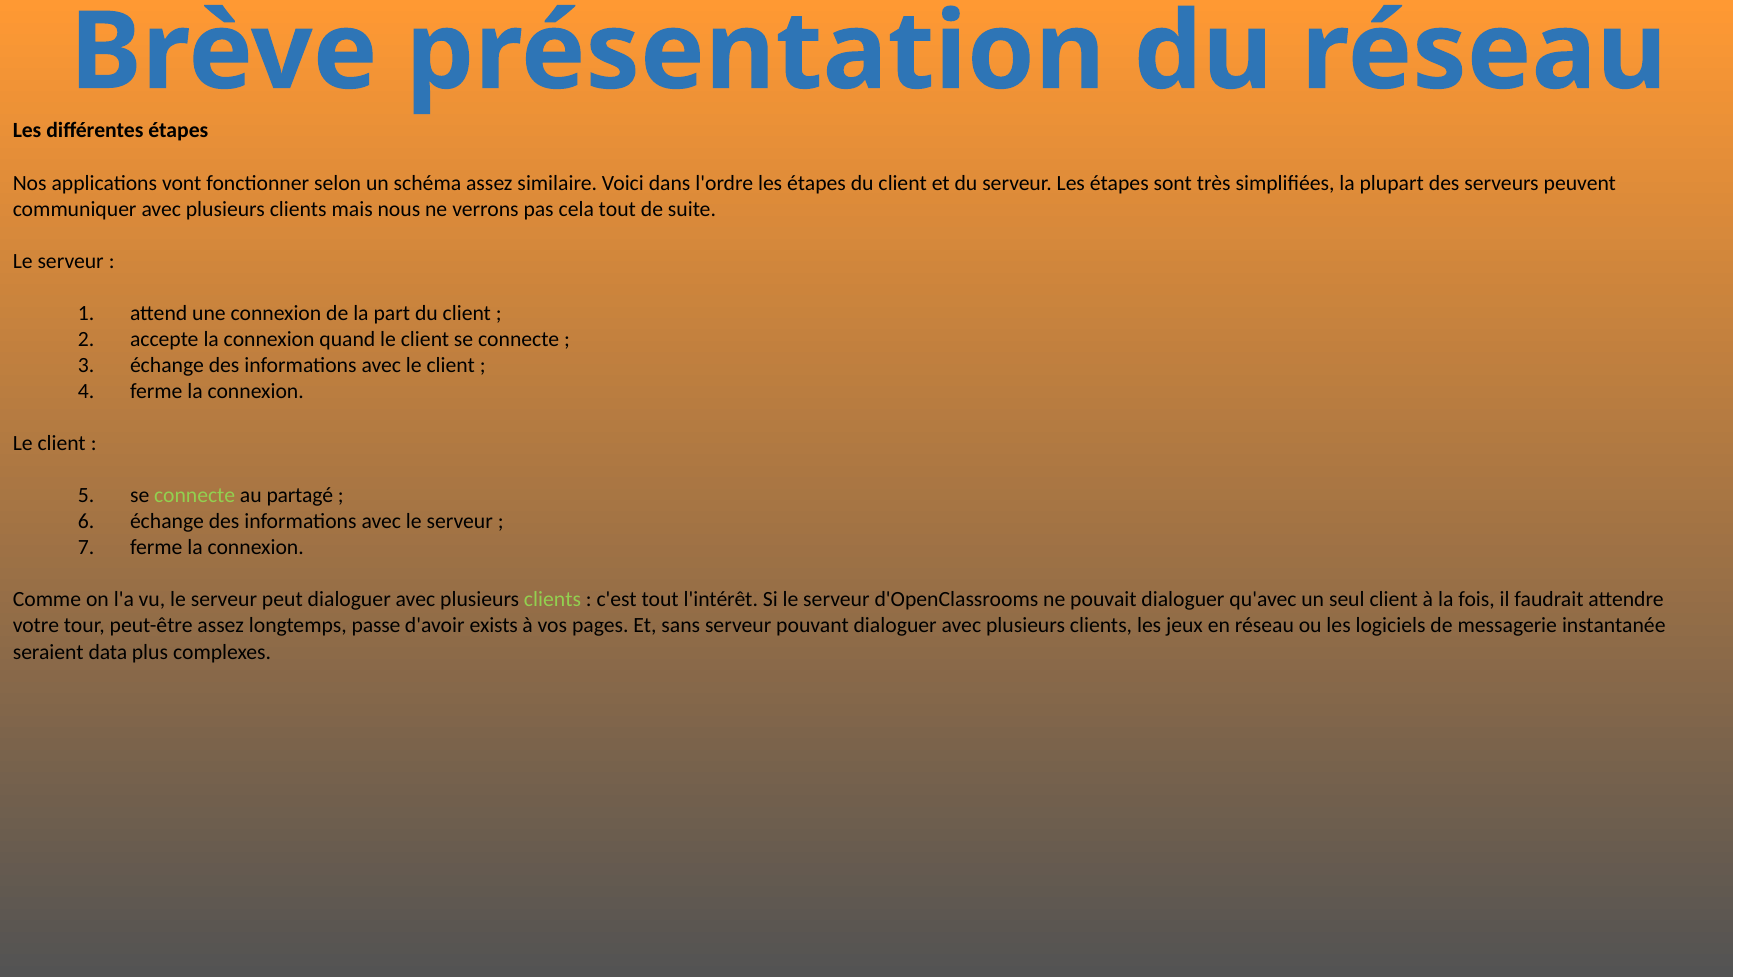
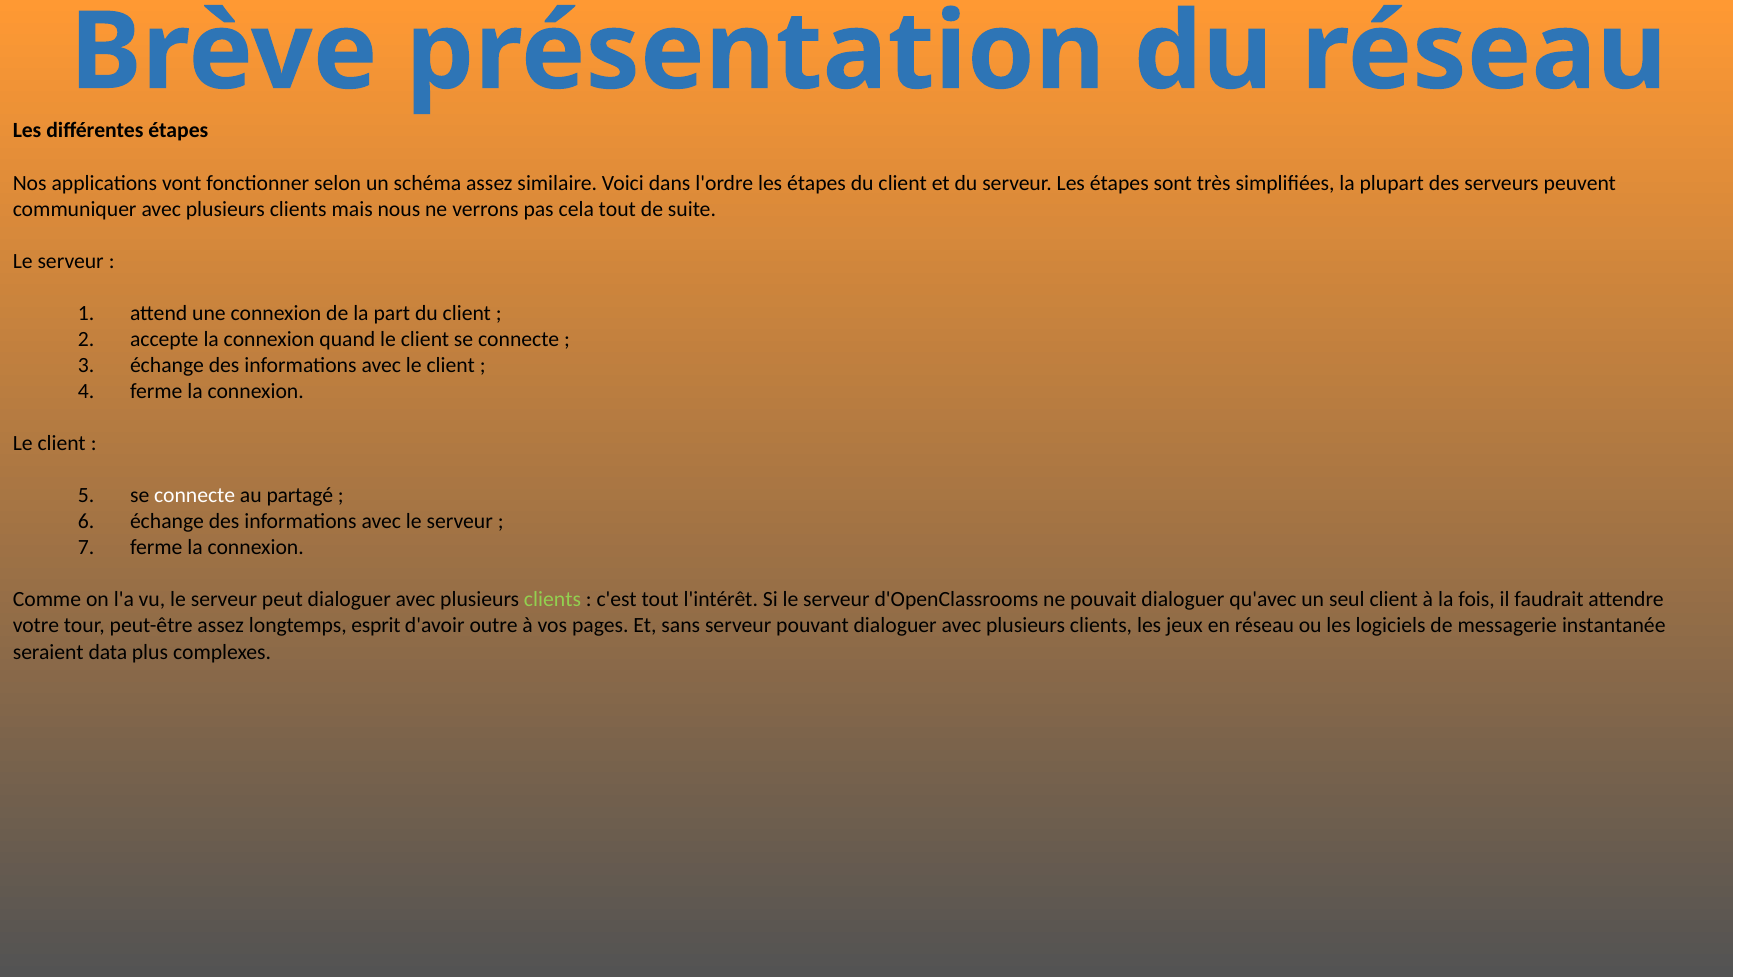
connecte at (195, 496) colour: light green -> white
passe: passe -> esprit
exists: exists -> outre
